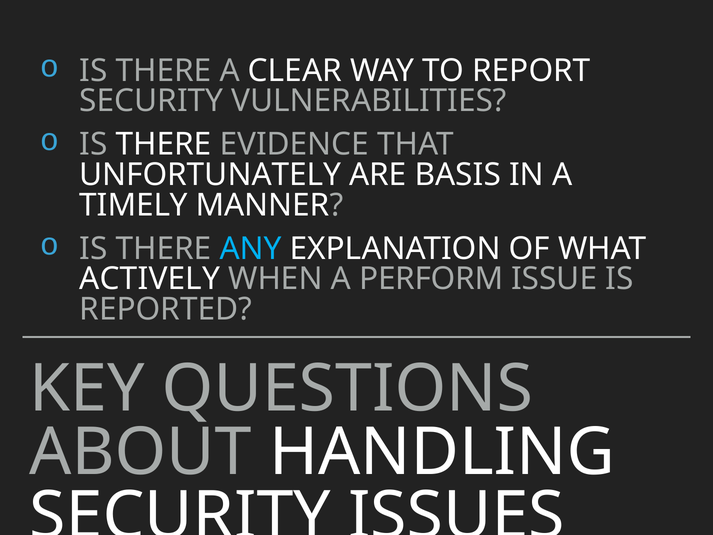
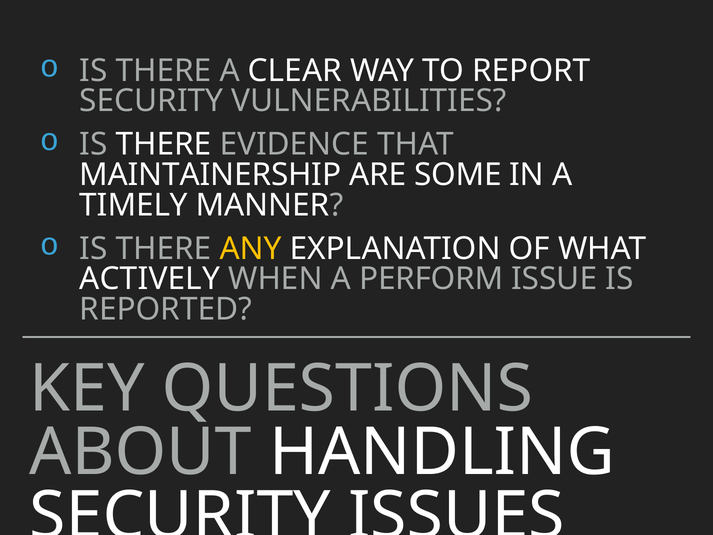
UNFORTUNATELY: UNFORTUNATELY -> MAINTAINERSHIP
BASIS: BASIS -> SOME
ANY colour: light blue -> yellow
